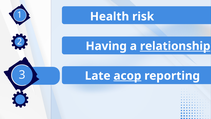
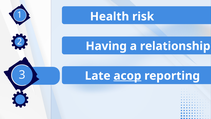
relationship underline: present -> none
